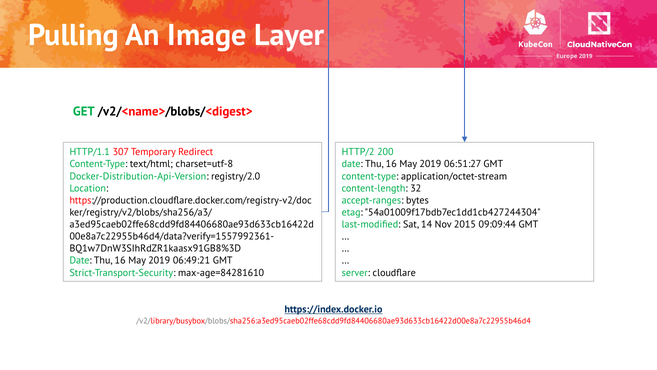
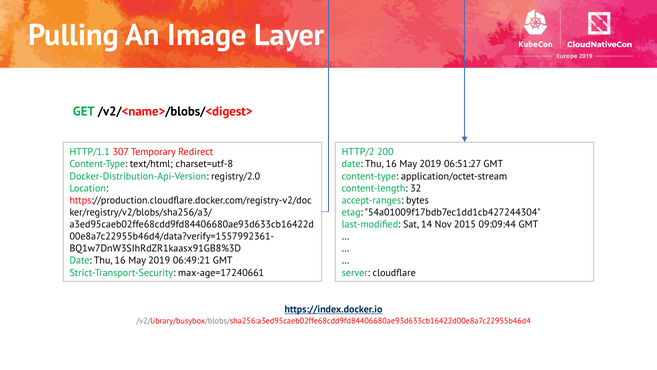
max-age=84281610: max-age=84281610 -> max-age=17240661
